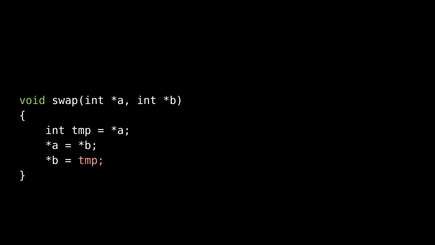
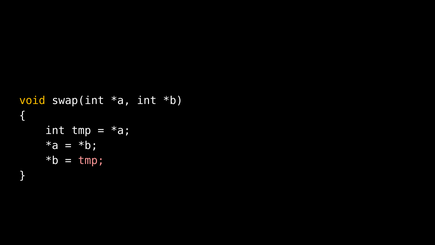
void colour: light green -> yellow
